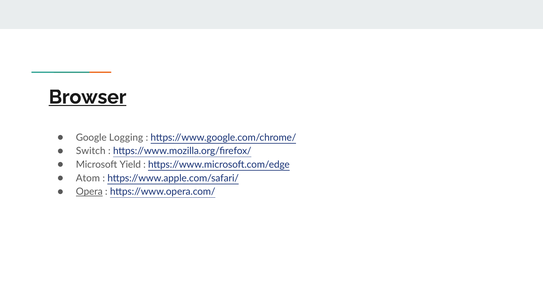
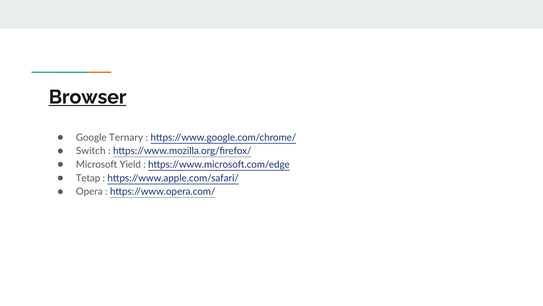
Logging: Logging -> Ternary
Atom: Atom -> Tetap
Opera underline: present -> none
